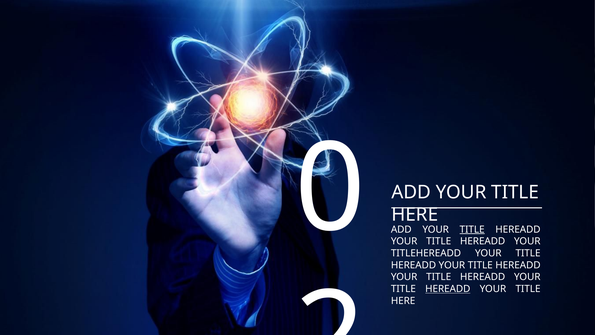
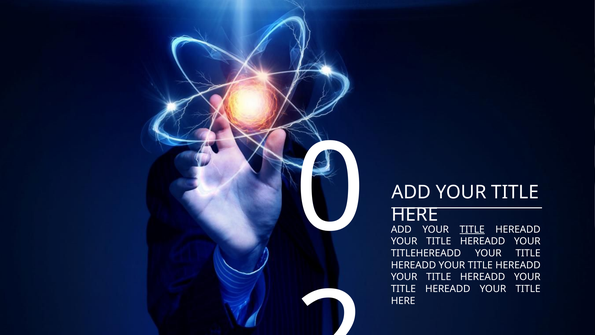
HEREADD at (448, 289) underline: present -> none
